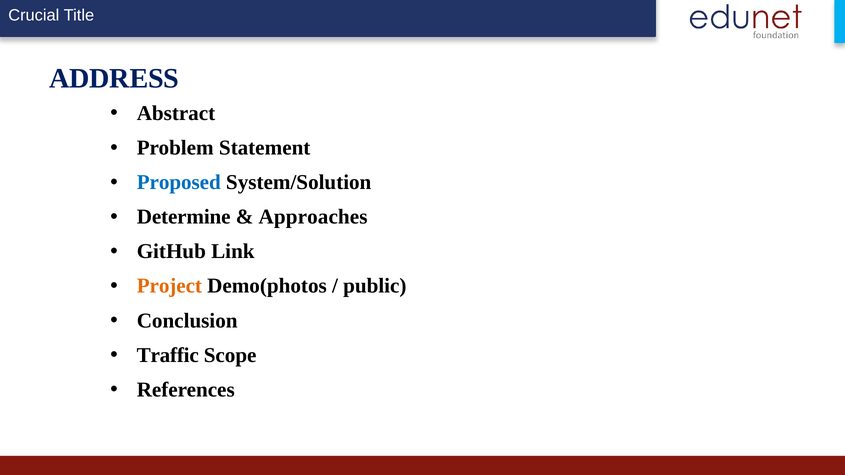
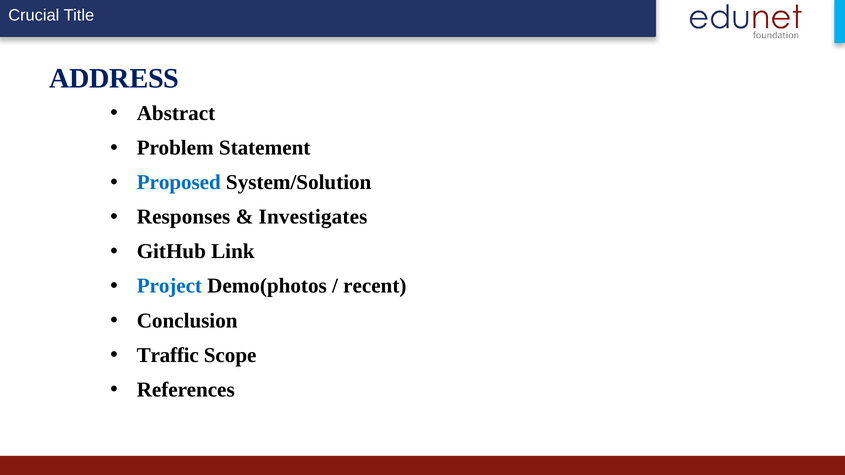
Determine: Determine -> Responses
Approaches: Approaches -> Investigates
Project colour: orange -> blue
public: public -> recent
